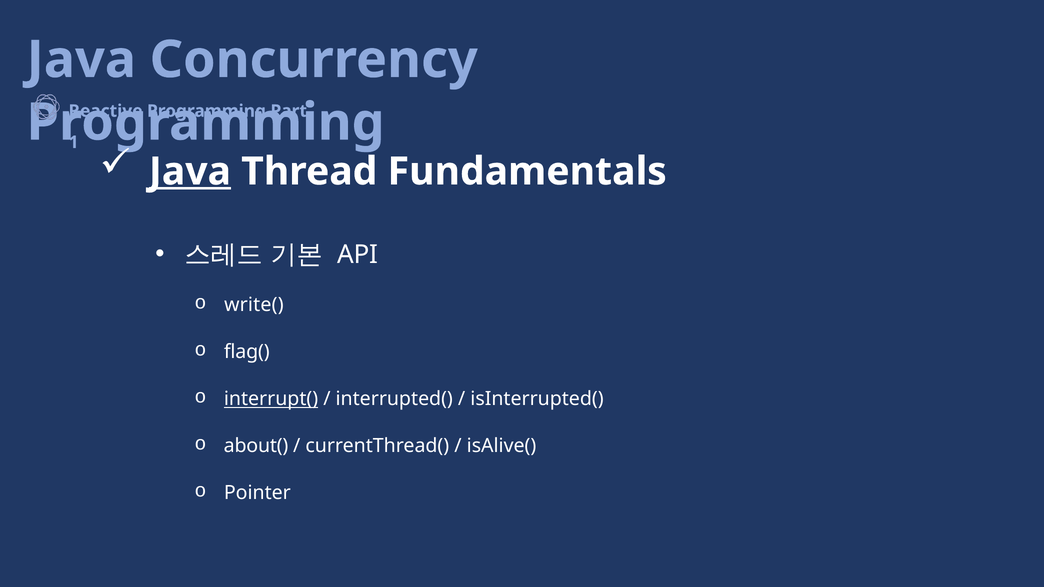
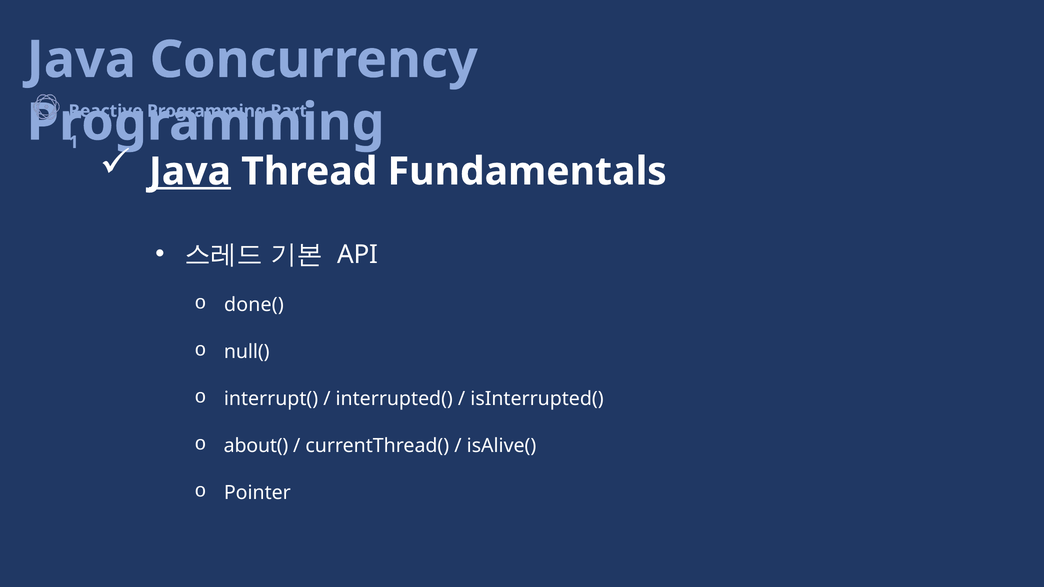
write(: write( -> done(
flag(: flag( -> null(
interrupt( underline: present -> none
